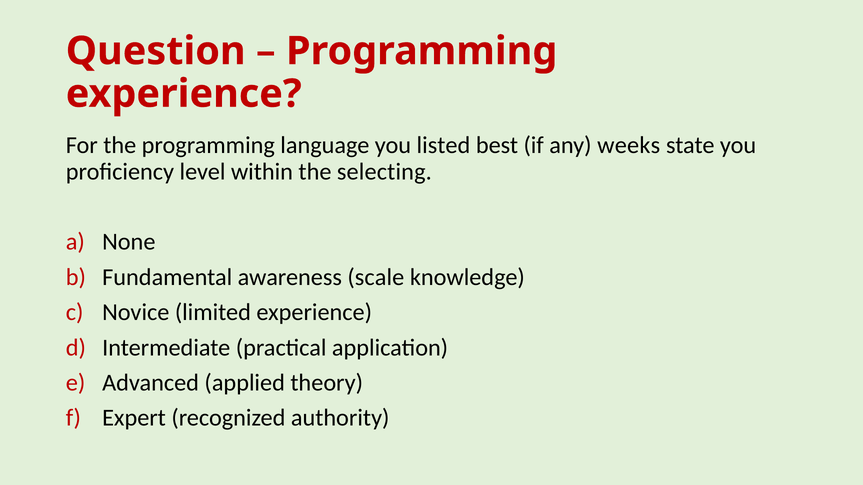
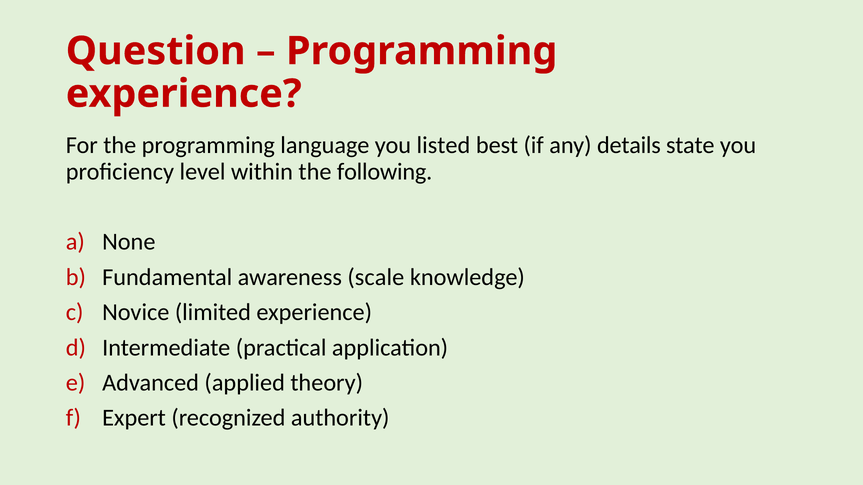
weeks: weeks -> details
selecting: selecting -> following
